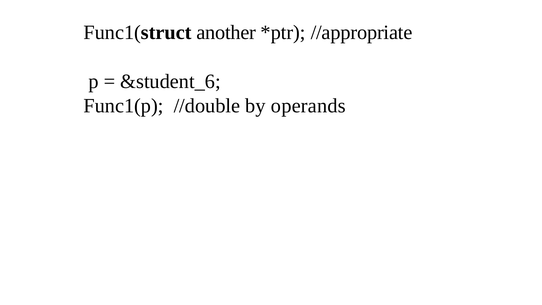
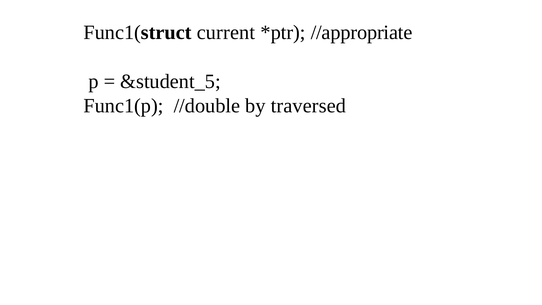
another: another -> current
&student_6: &student_6 -> &student_5
operands: operands -> traversed
